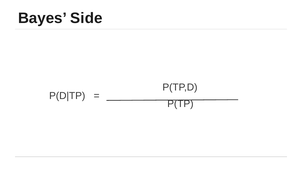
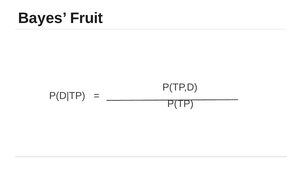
Side: Side -> Fruit
